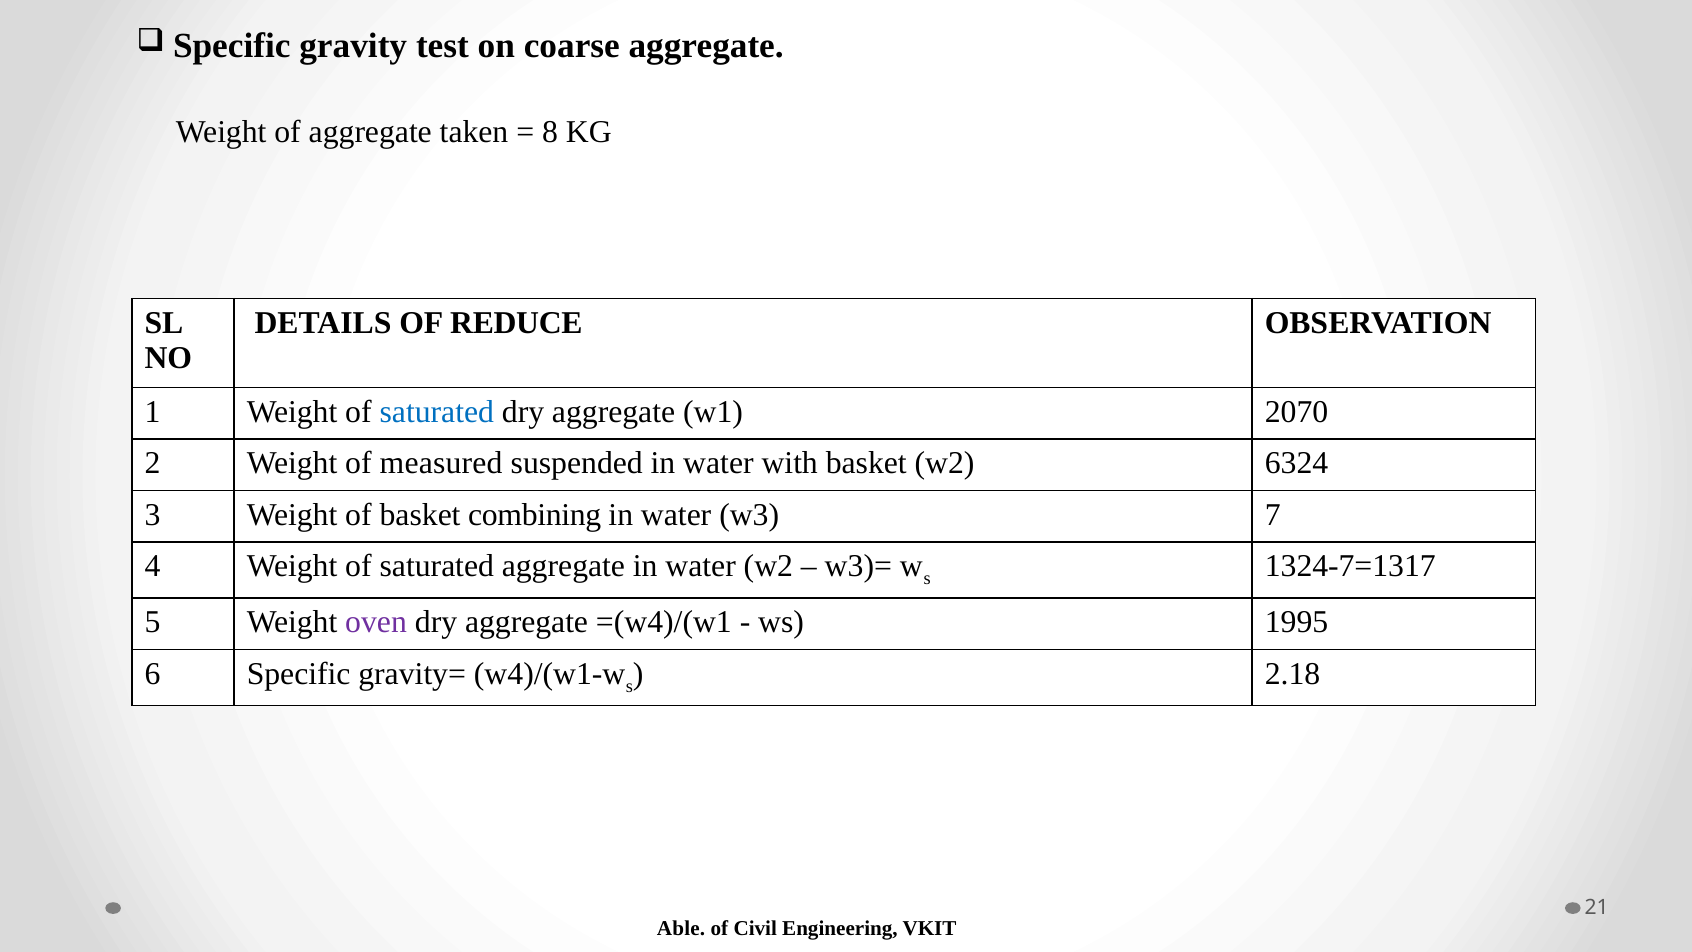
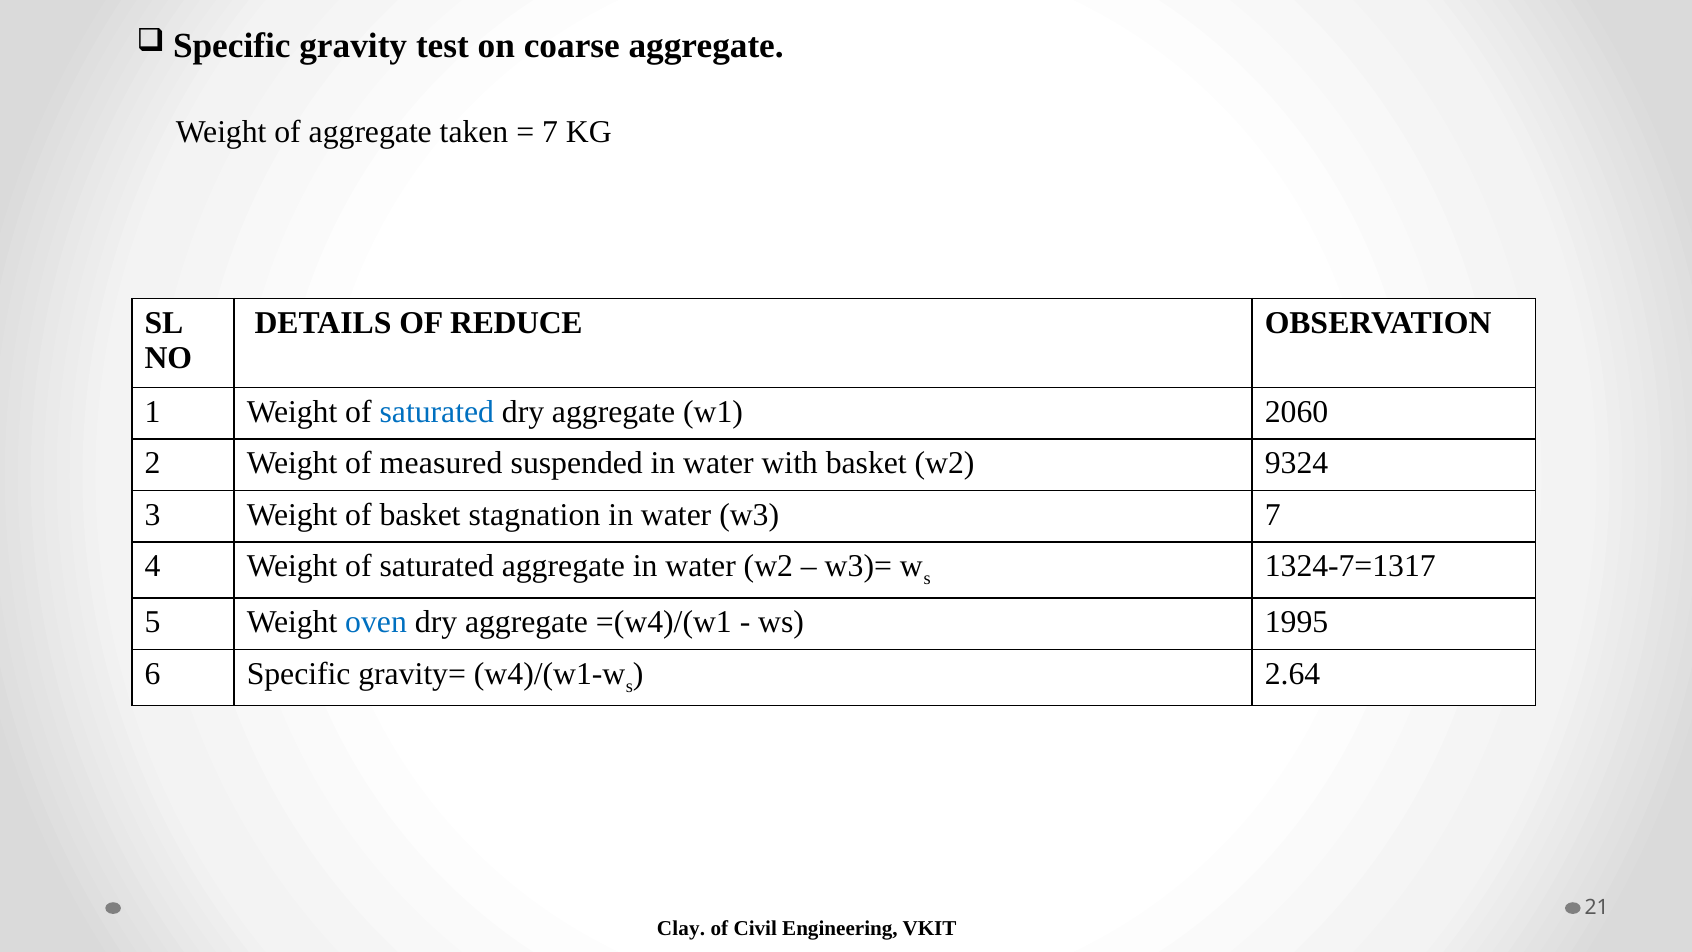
8 at (550, 132): 8 -> 7
2070: 2070 -> 2060
6324: 6324 -> 9324
combining: combining -> stagnation
oven colour: purple -> blue
2.18: 2.18 -> 2.64
Able: Able -> Clay
